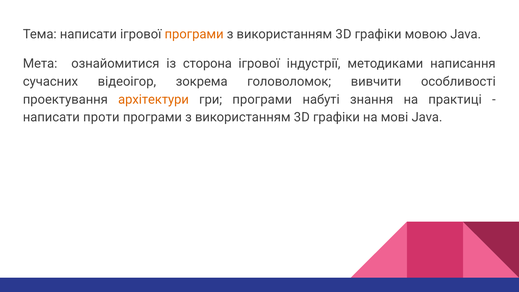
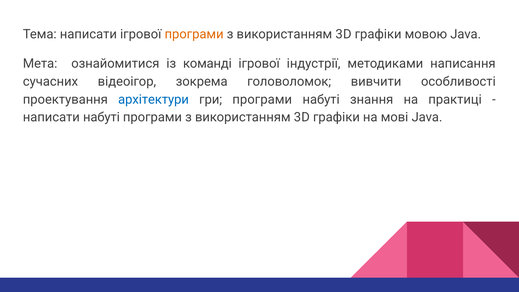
сторона: сторона -> команді
архітектури colour: orange -> blue
написати проти: проти -> набуті
